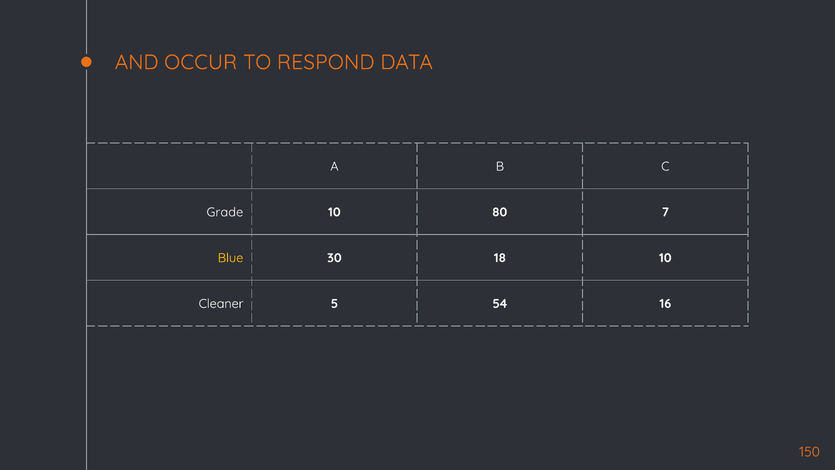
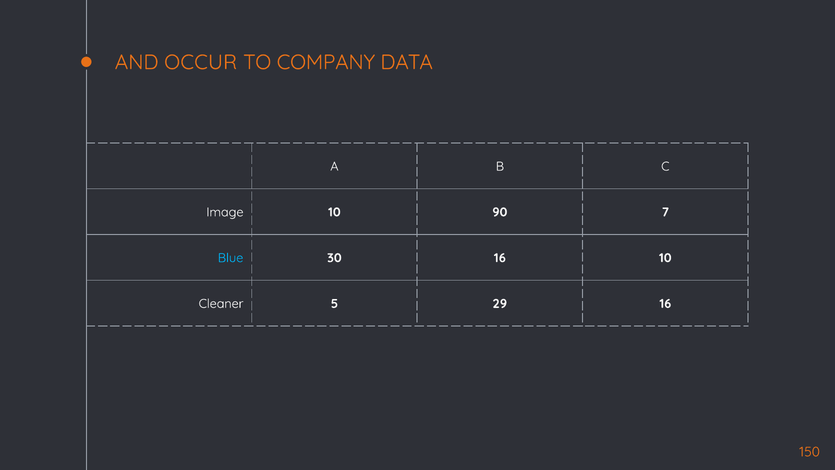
RESPOND: RESPOND -> COMPANY
Grade: Grade -> Image
80: 80 -> 90
Blue colour: yellow -> light blue
30 18: 18 -> 16
54: 54 -> 29
